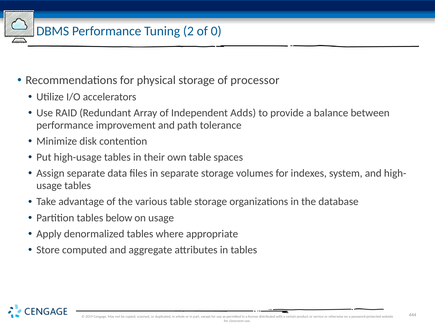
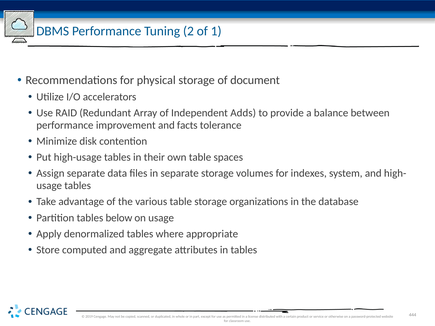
0: 0 -> 1
processor: processor -> document
path: path -> facts
